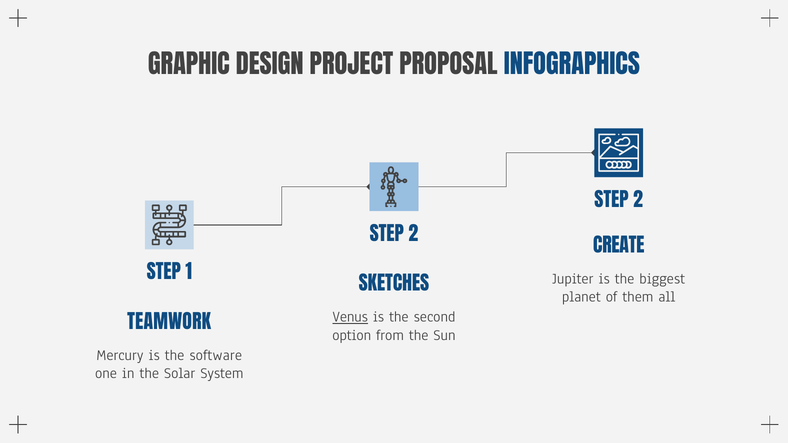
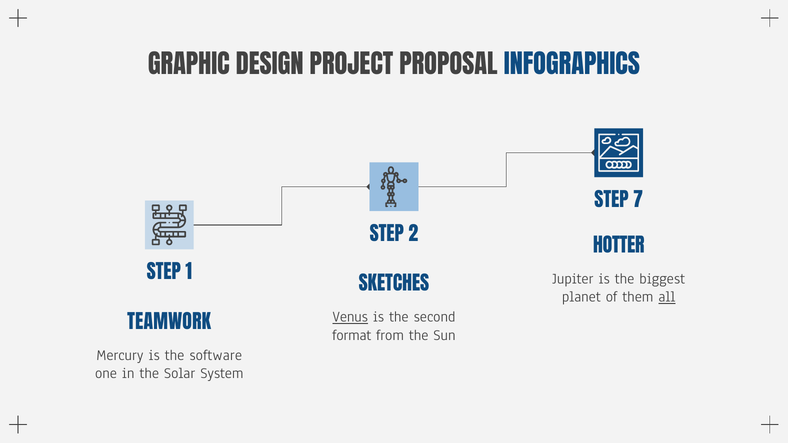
2 at (638, 201): 2 -> 7
CREATE: CREATE -> HOTTER
all underline: none -> present
option: option -> format
